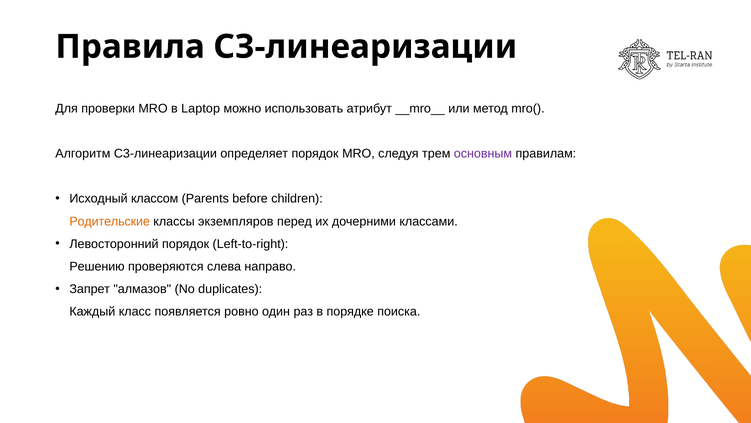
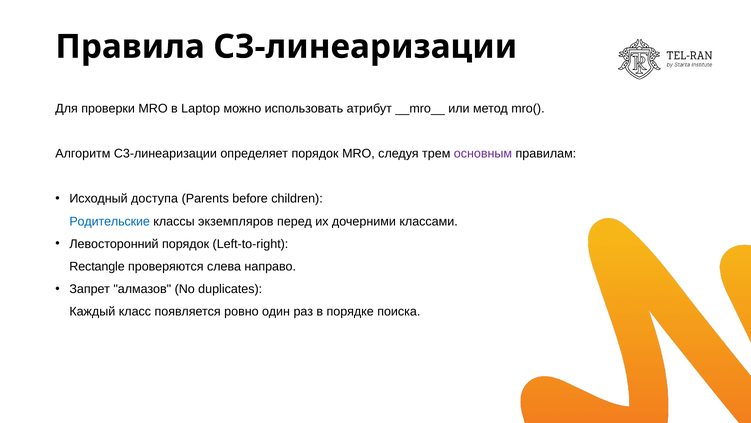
классом: классом -> доступа
Родительские colour: orange -> blue
Решению: Решению -> Rectangle
